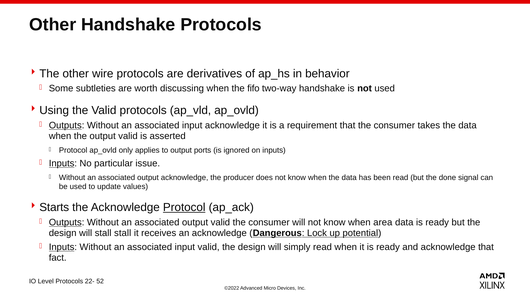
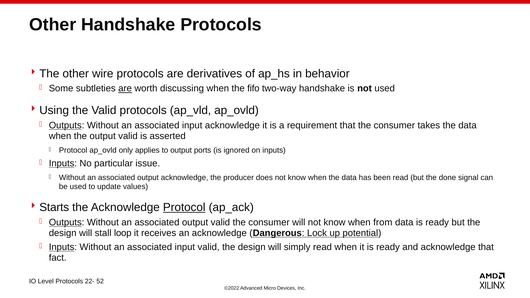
are at (125, 89) underline: none -> present
area: area -> from
stall stall: stall -> loop
